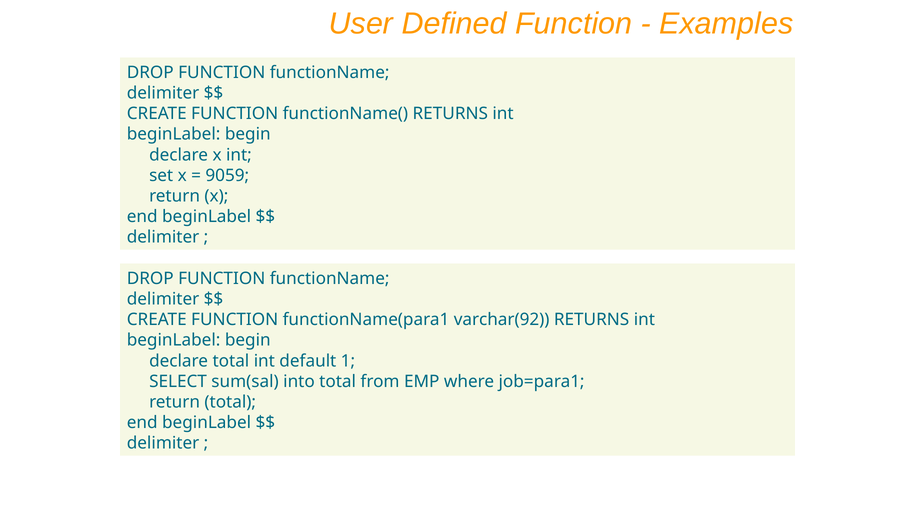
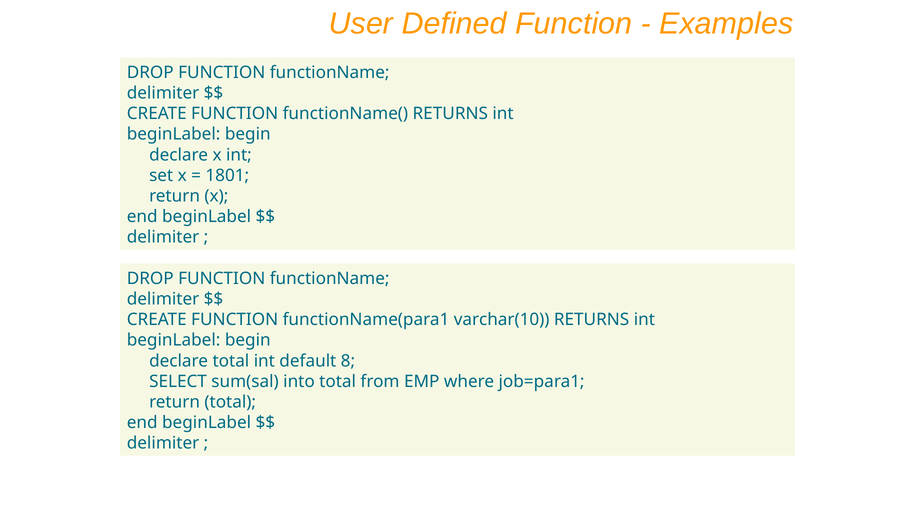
9059: 9059 -> 1801
varchar(92: varchar(92 -> varchar(10
1: 1 -> 8
